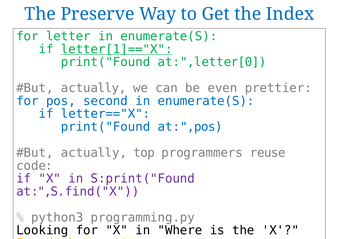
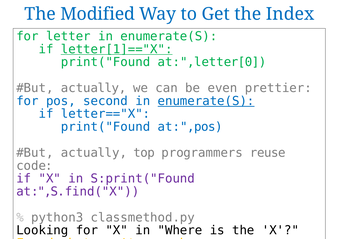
Preserve: Preserve -> Modified
enumerate(S at (206, 101) underline: none -> present
programming.py: programming.py -> classmethod.py
